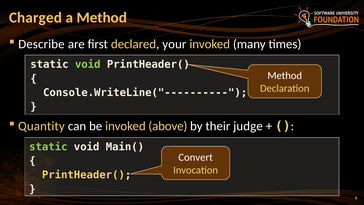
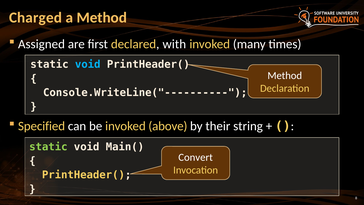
Describe: Describe -> Assigned
your: your -> with
void at (88, 64) colour: light green -> light blue
Quantity: Quantity -> Specified
judge: judge -> string
